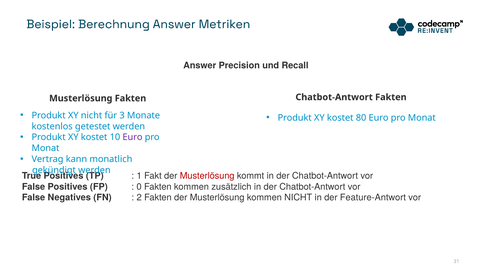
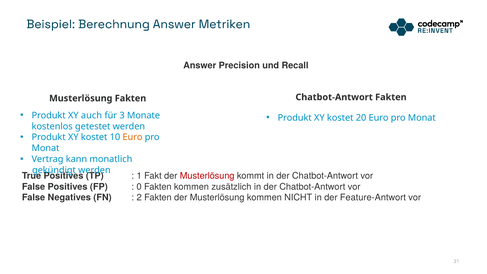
XY nicht: nicht -> auch
80: 80 -> 20
Euro at (133, 137) colour: purple -> orange
